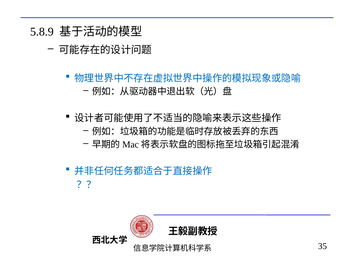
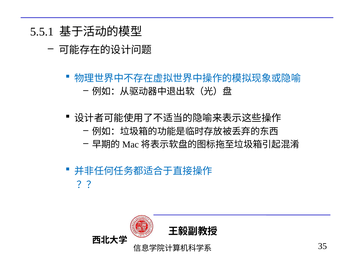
5.8.9: 5.8.9 -> 5.5.1
